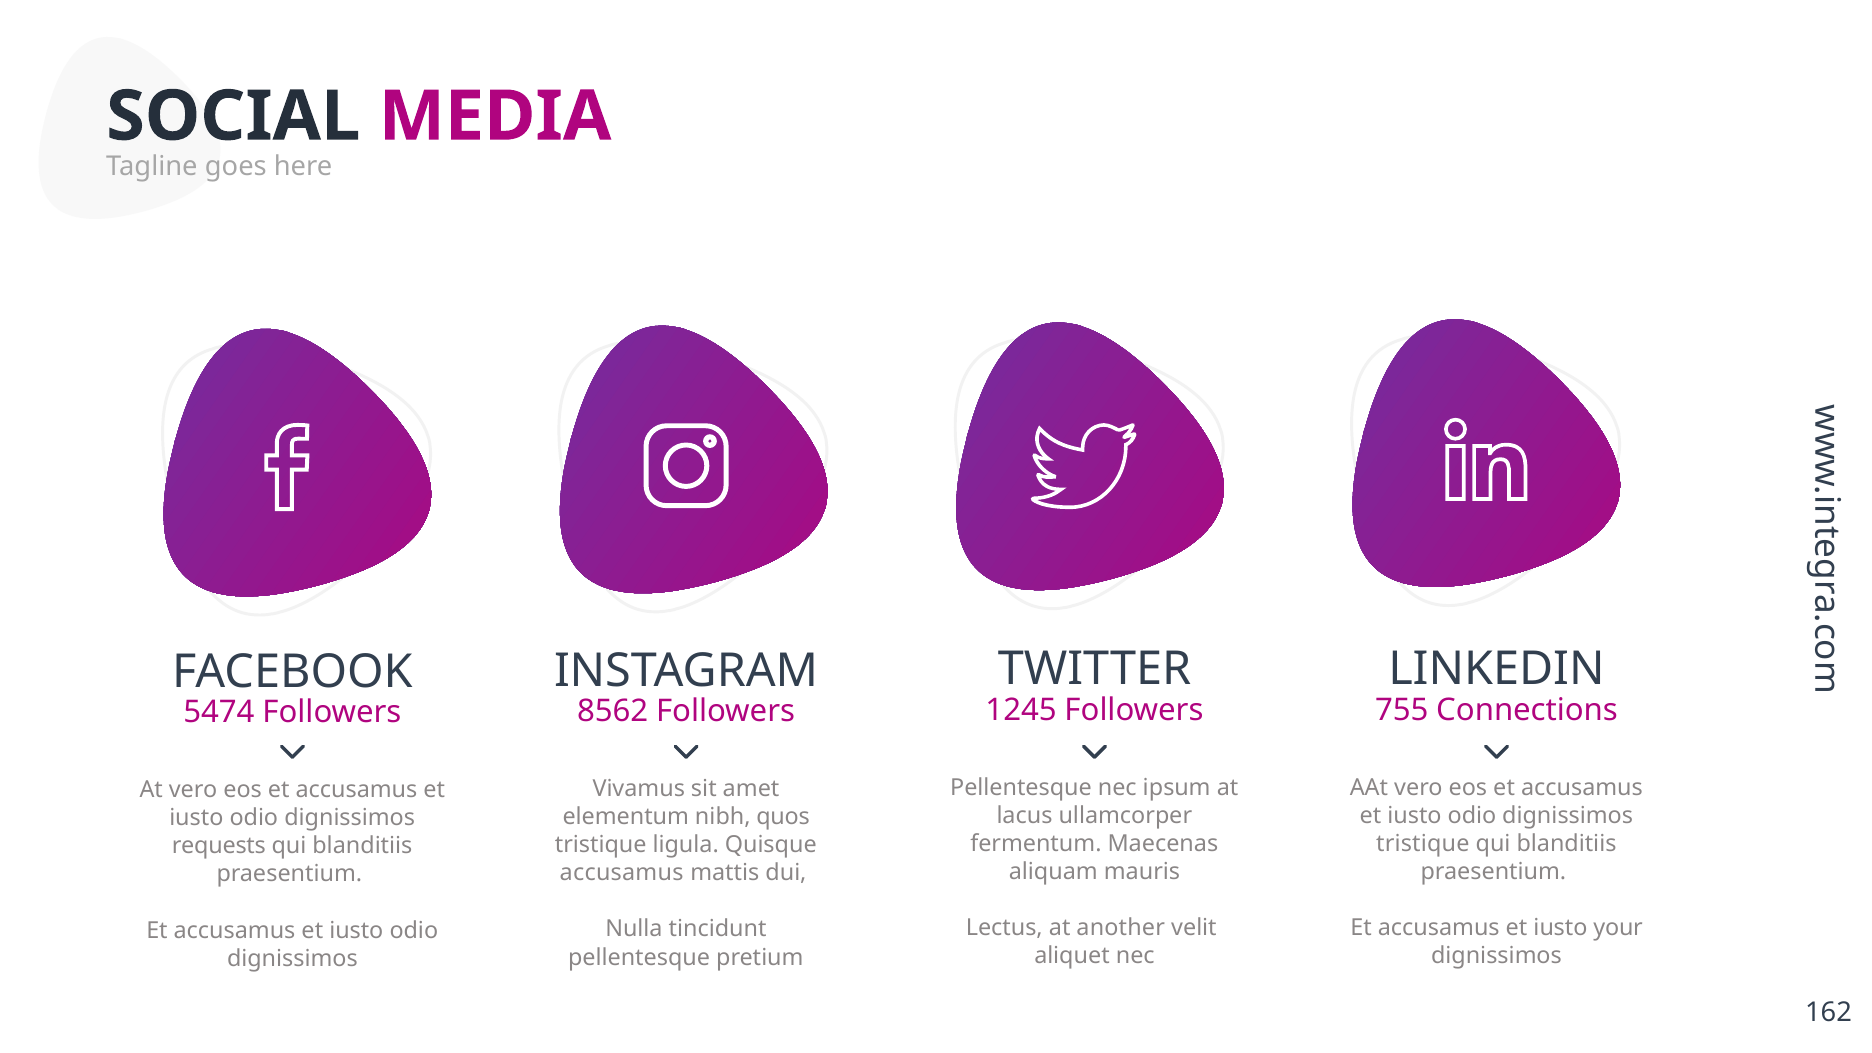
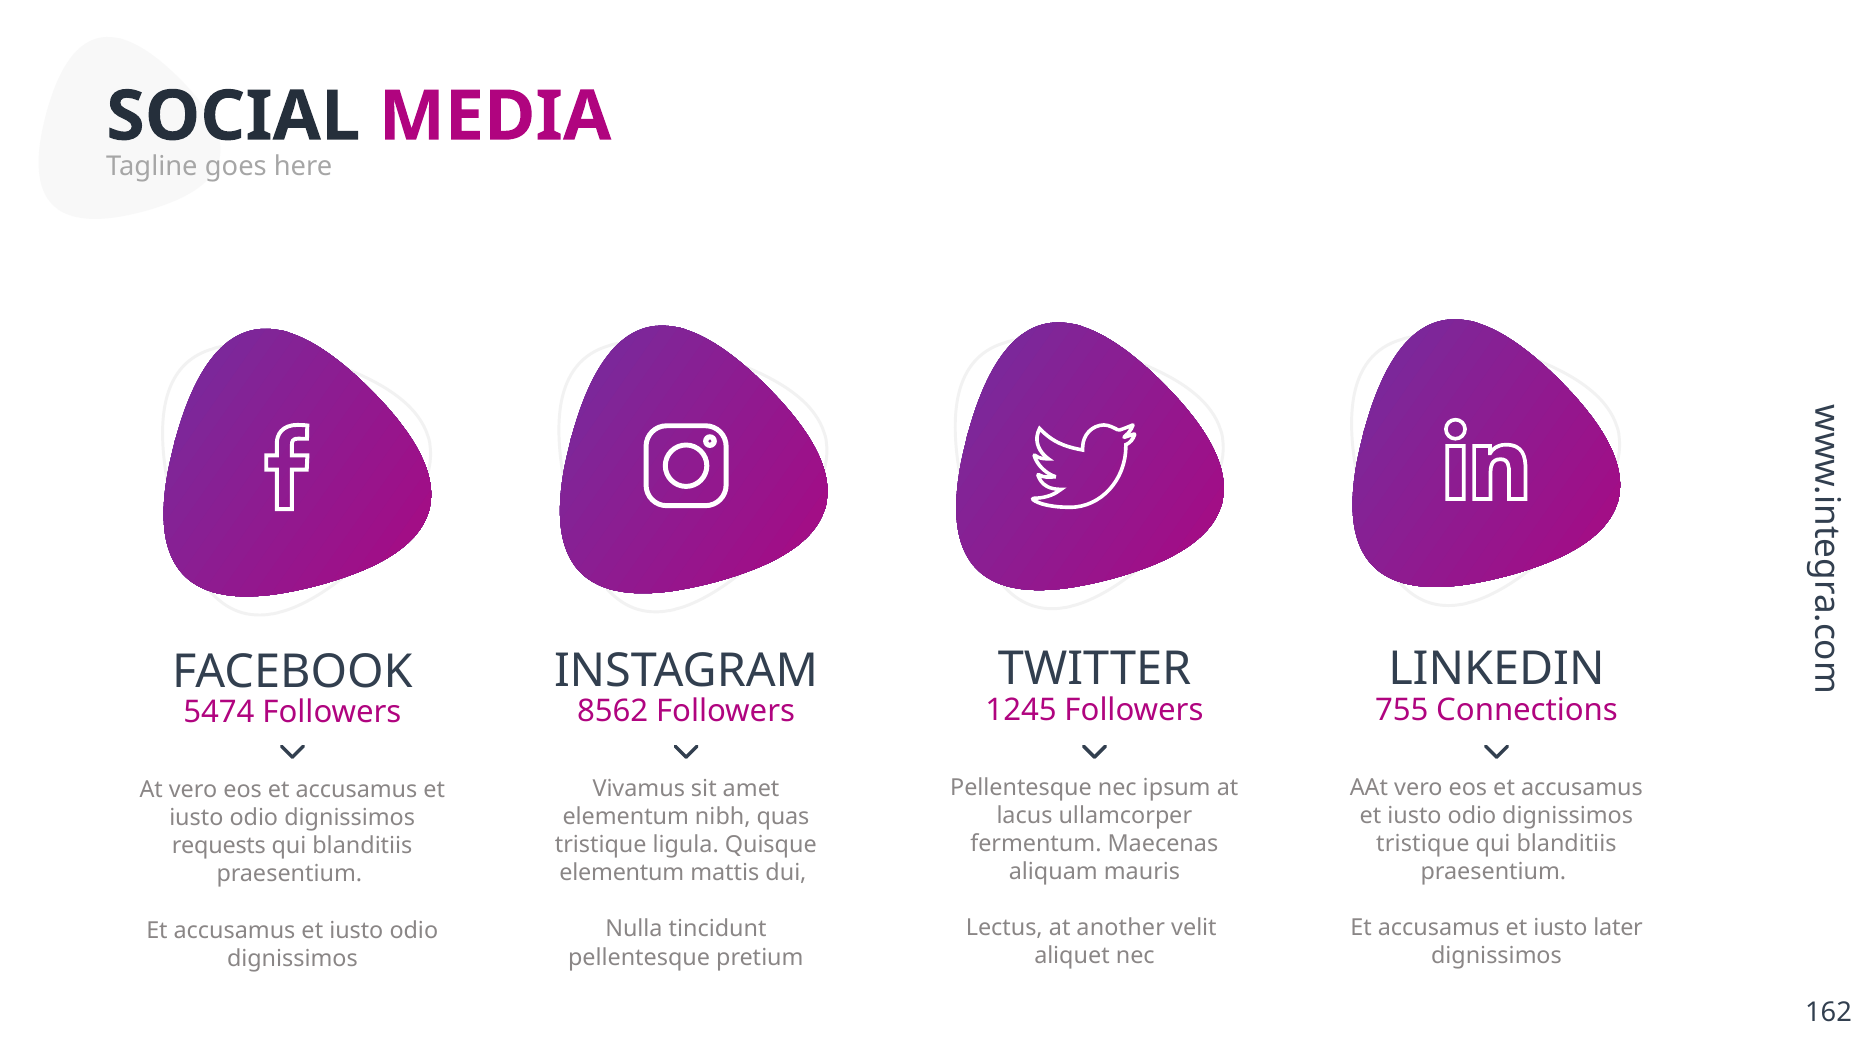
quos: quos -> quas
accusamus at (622, 873): accusamus -> elementum
your: your -> later
